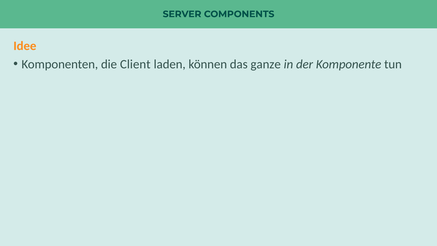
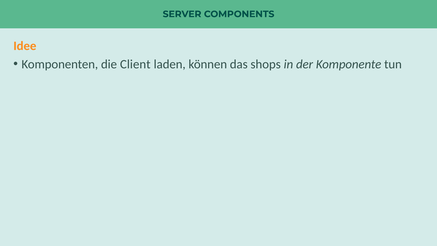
ganze: ganze -> shops
